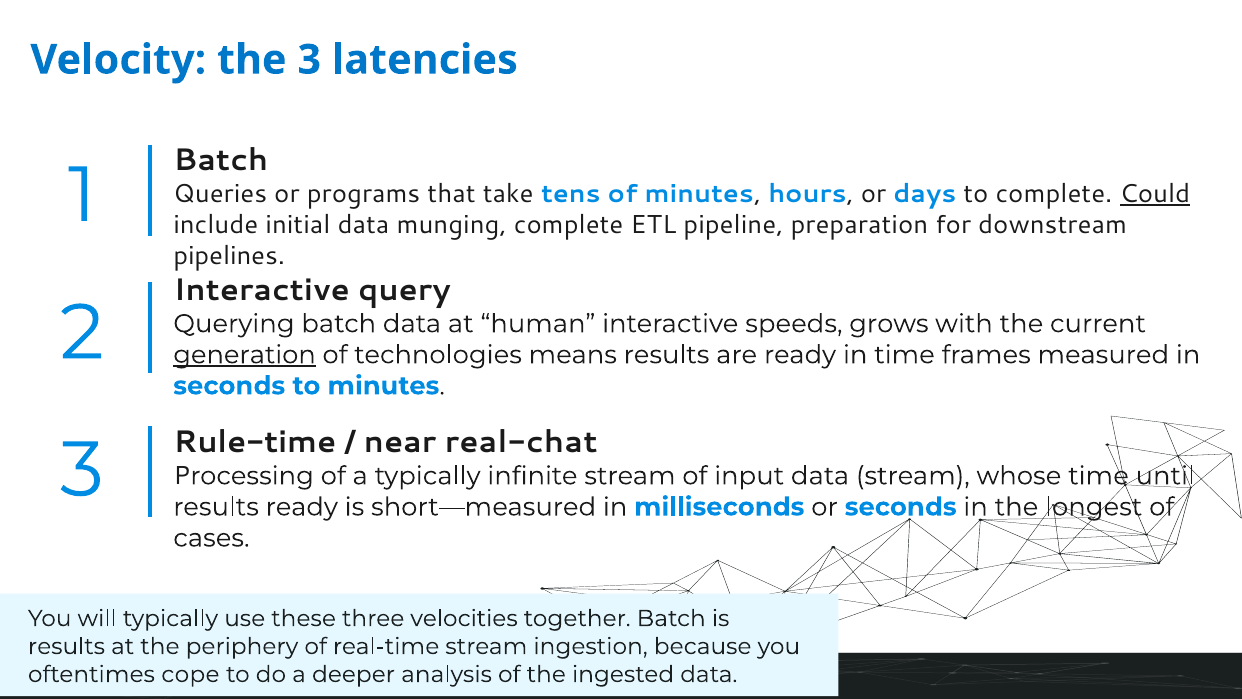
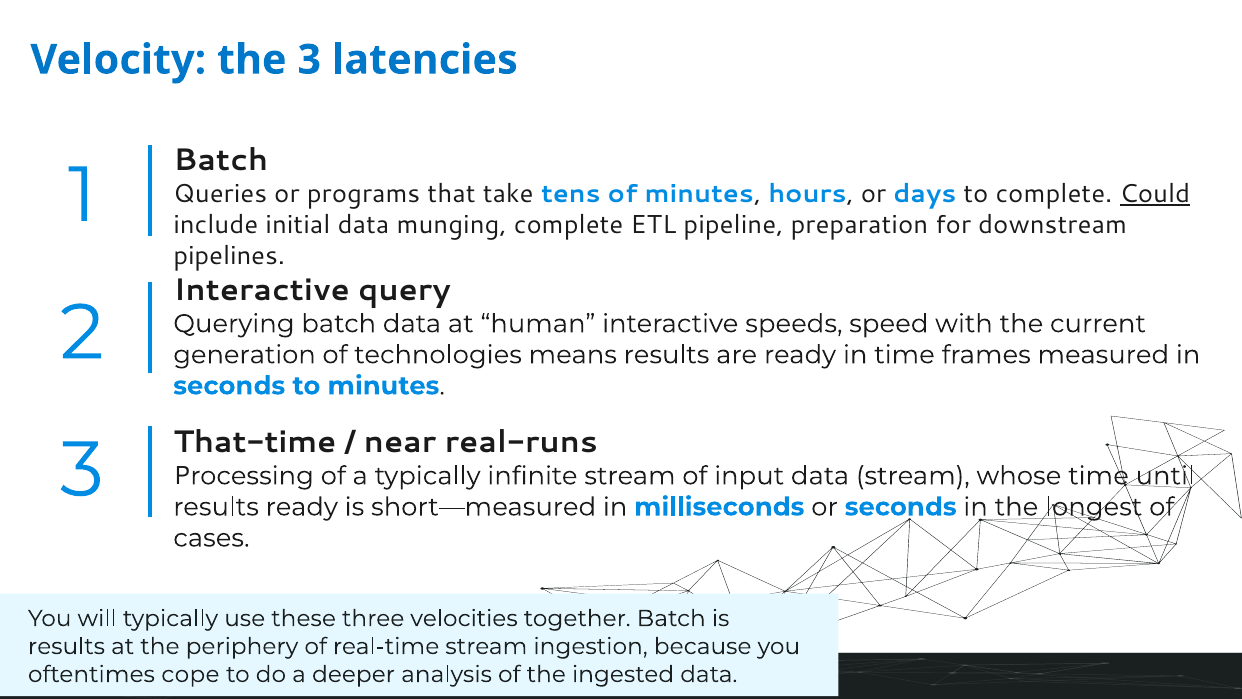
grows: grows -> speed
generation underline: present -> none
Rule-time: Rule-time -> That-time
real-chat: real-chat -> real-runs
